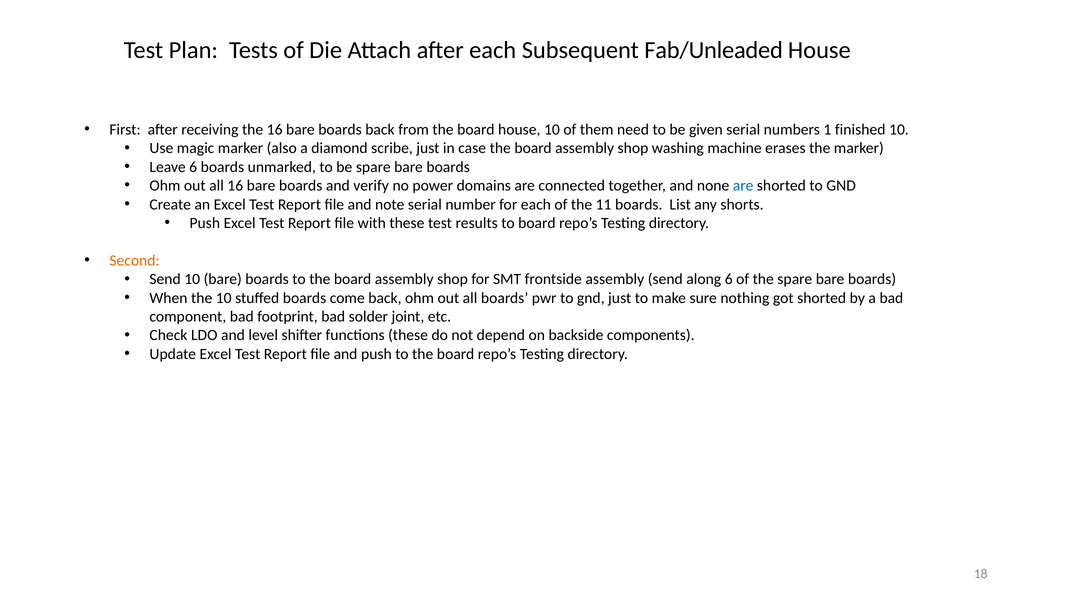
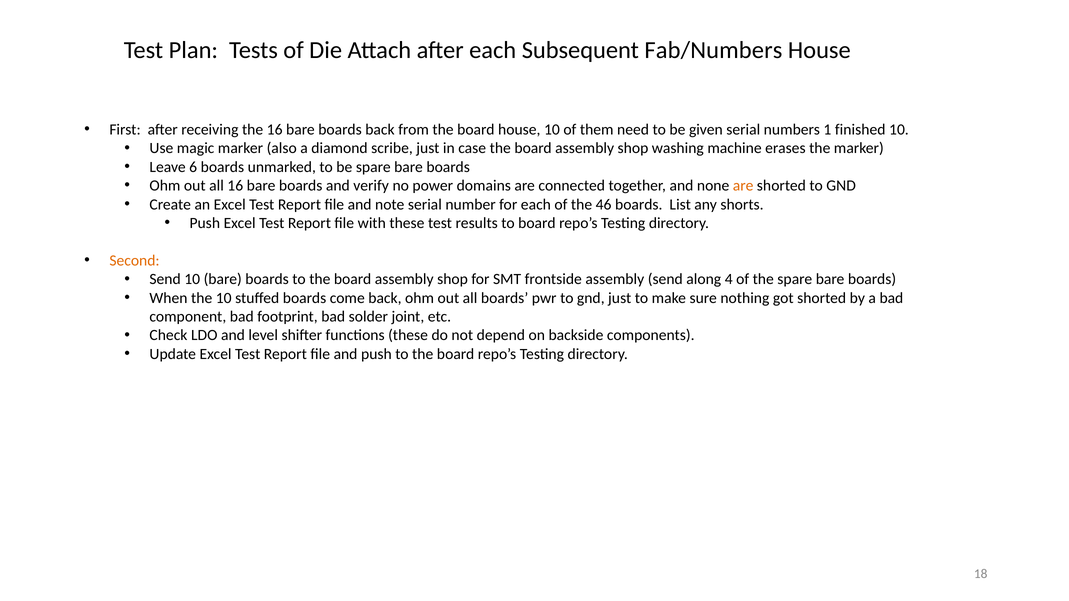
Fab/Unleaded: Fab/Unleaded -> Fab/Numbers
are at (743, 186) colour: blue -> orange
11: 11 -> 46
along 6: 6 -> 4
